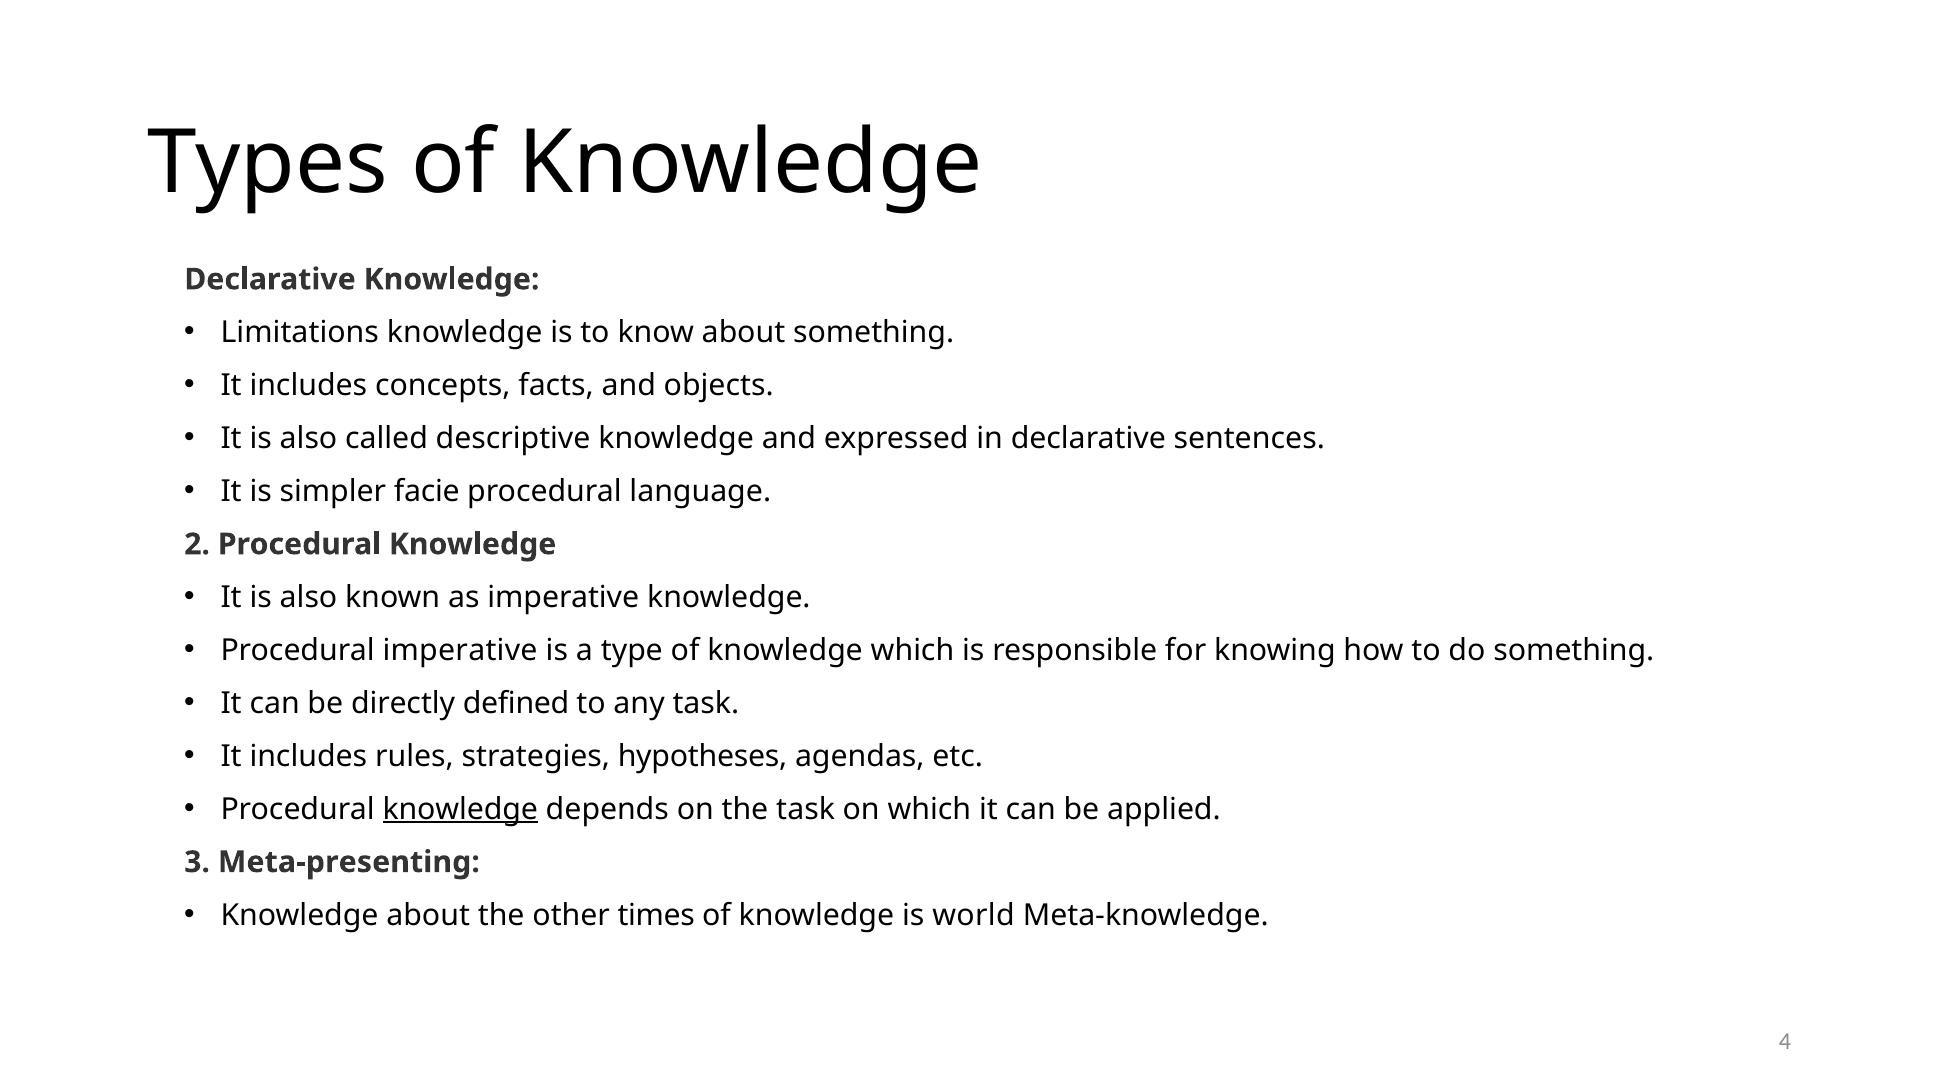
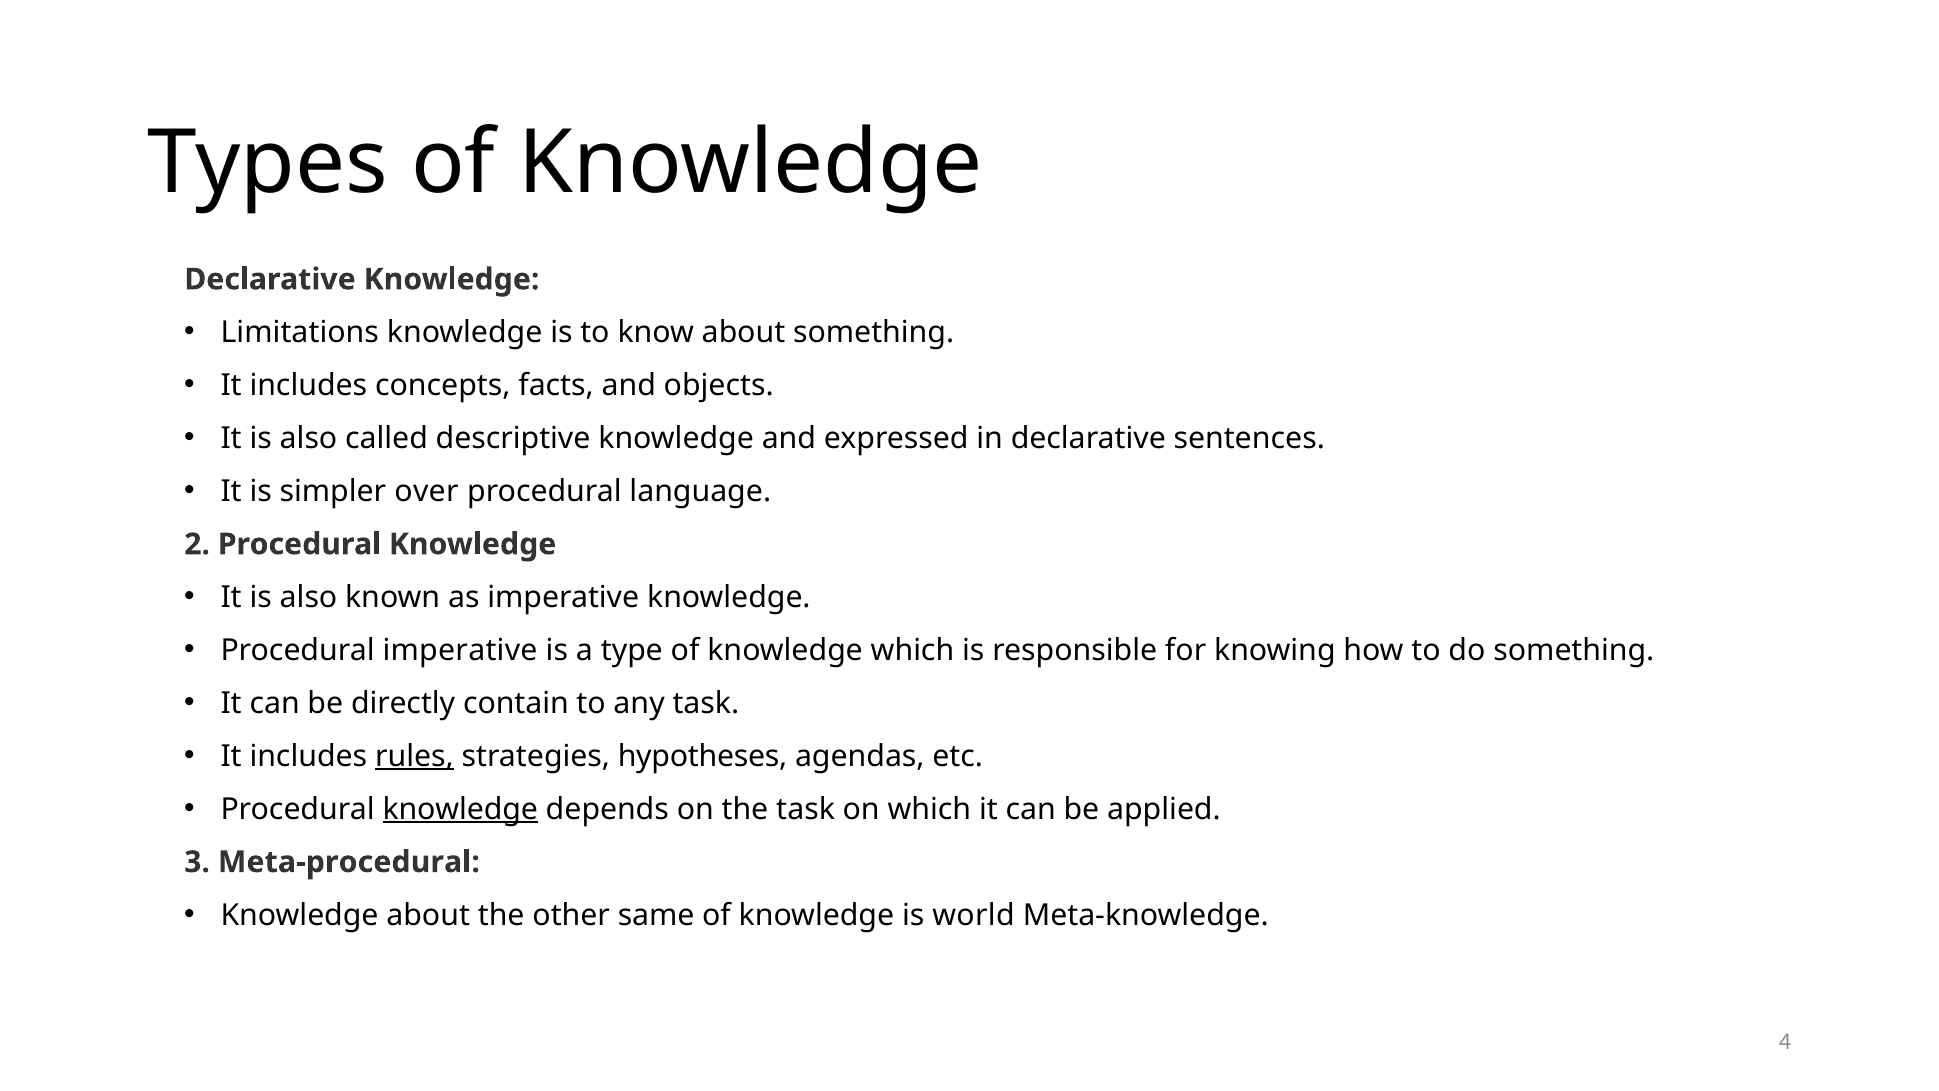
facie: facie -> over
defined: defined -> contain
rules underline: none -> present
Meta-presenting: Meta-presenting -> Meta-procedural
times: times -> same
